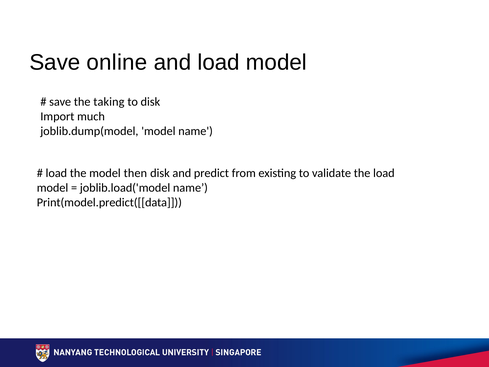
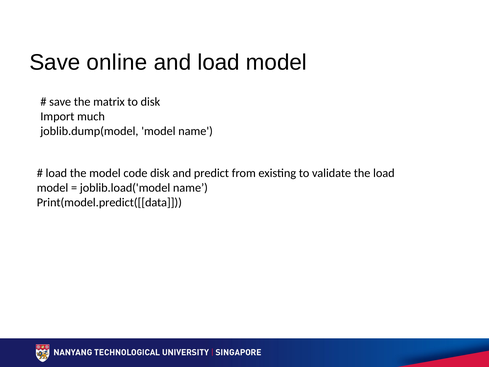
taking: taking -> matrix
then: then -> code
